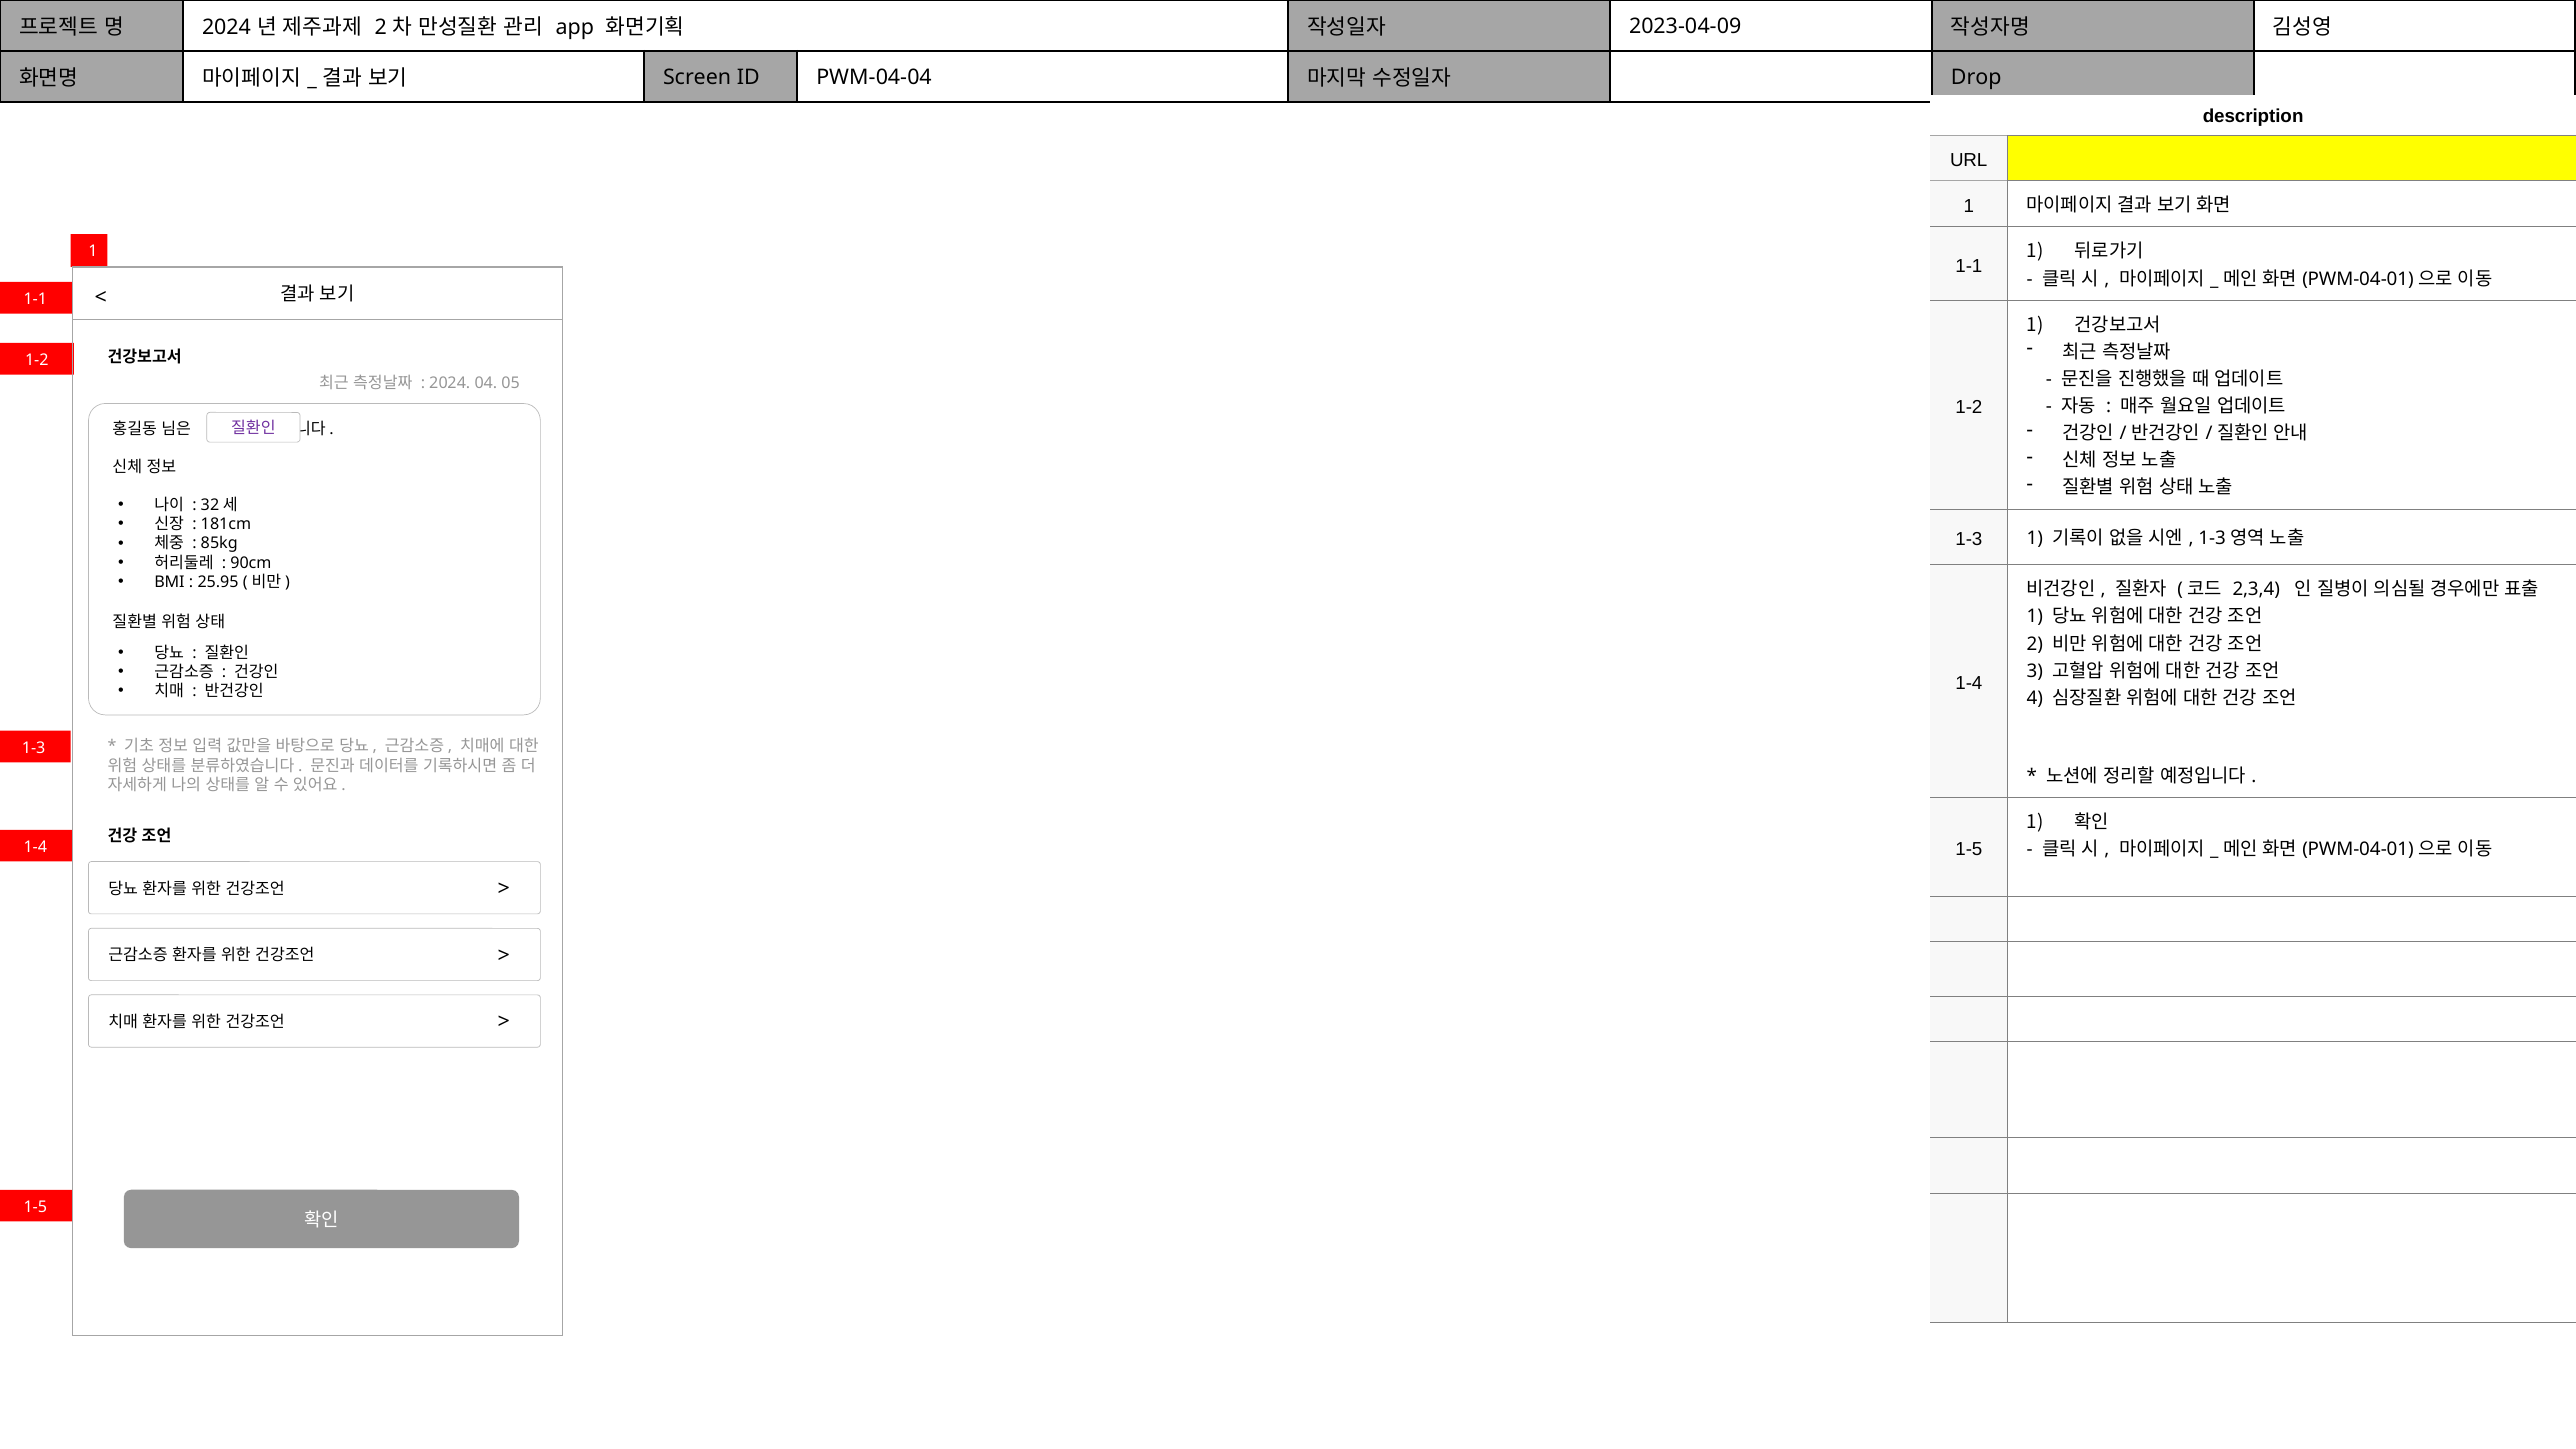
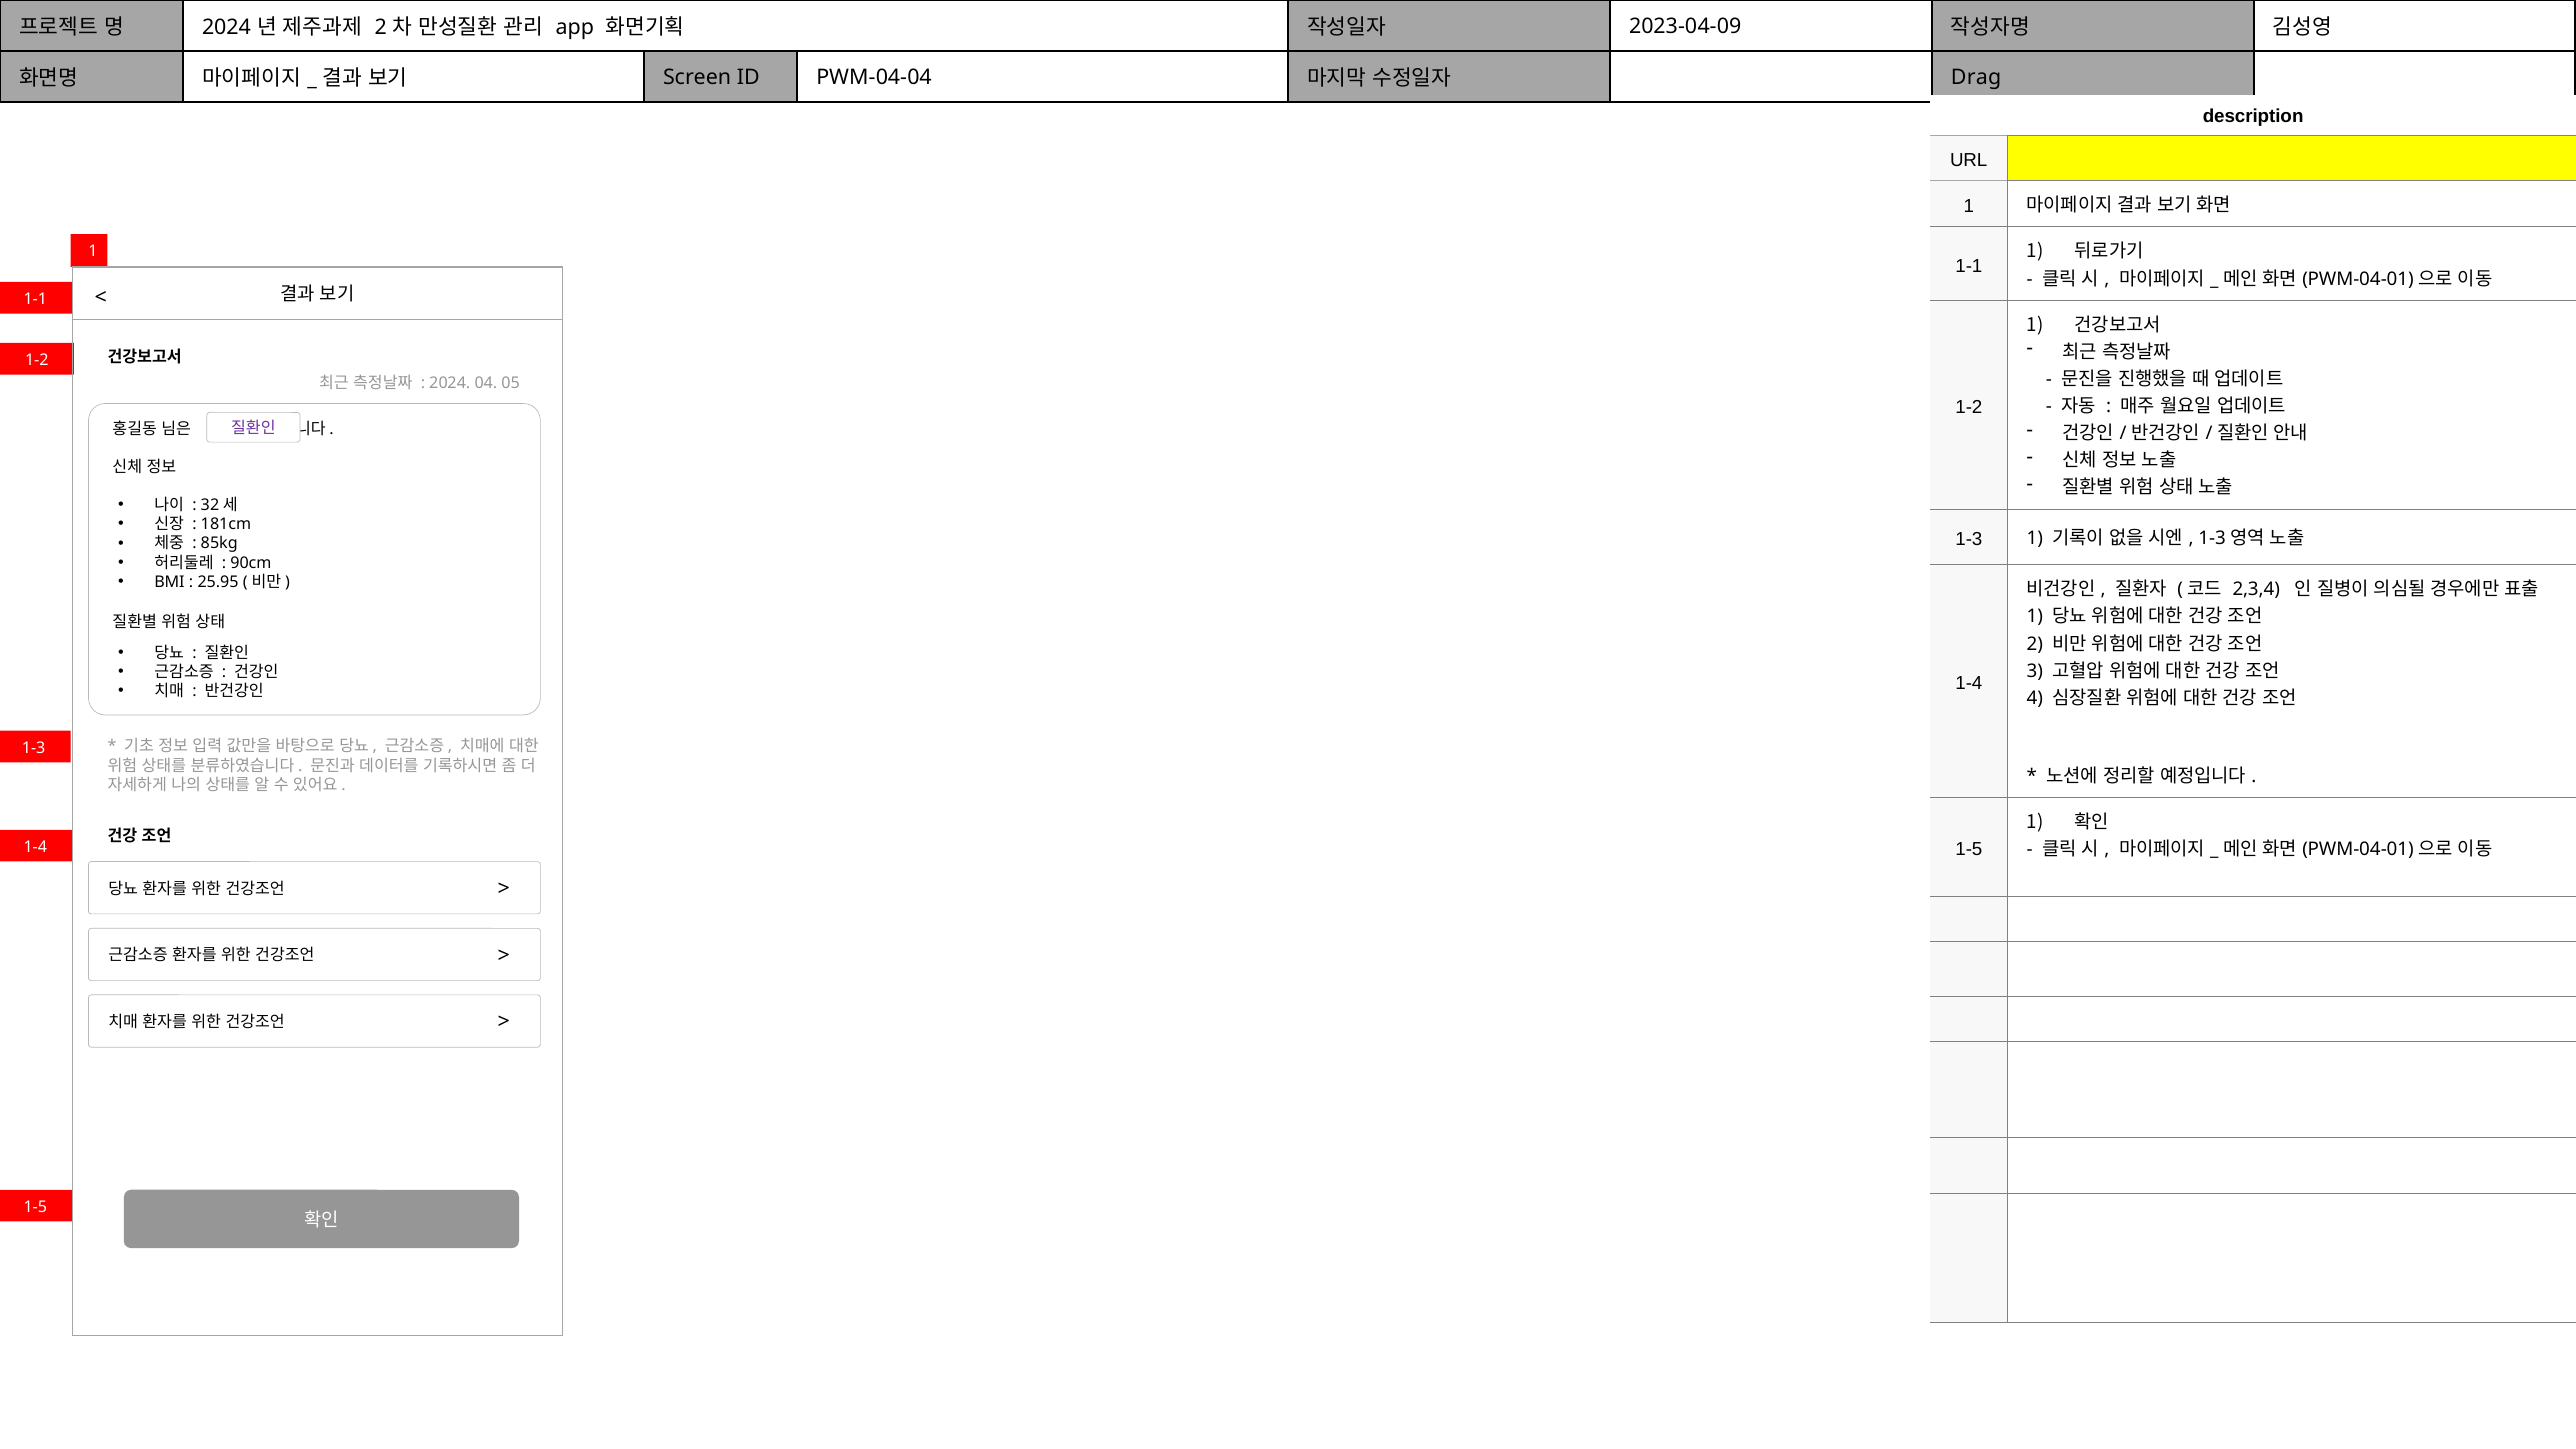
Drop: Drop -> Drag
